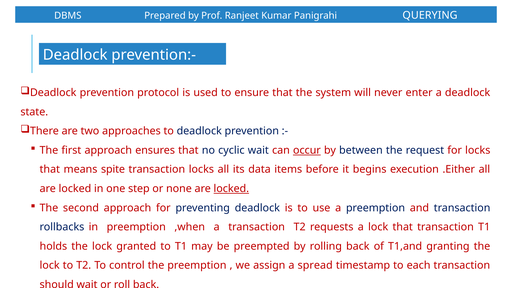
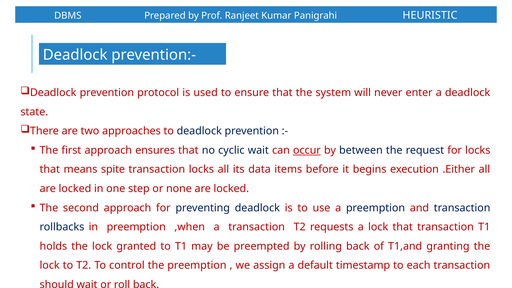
QUERYING: QUERYING -> HEURISTIC
locked at (231, 189) underline: present -> none
spread: spread -> default
